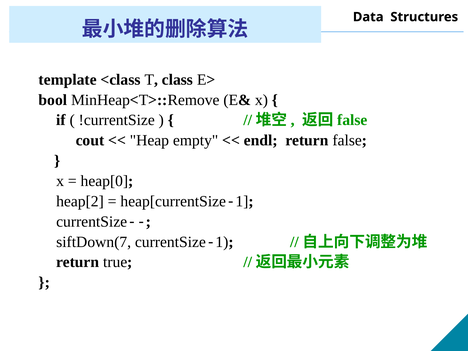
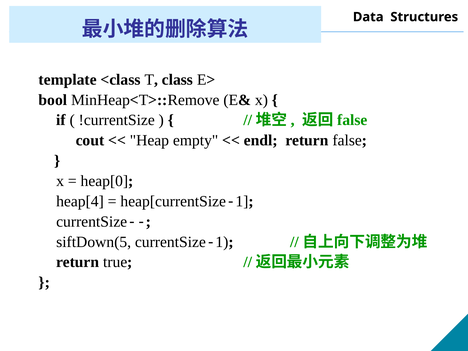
heap[2: heap[2 -> heap[4
siftDown(7: siftDown(7 -> siftDown(5
